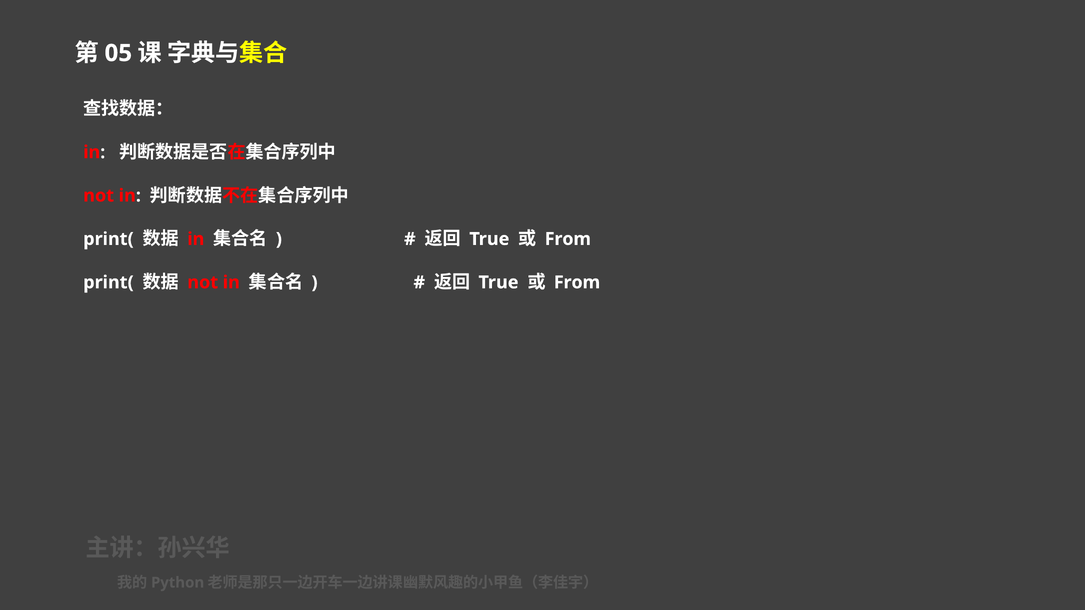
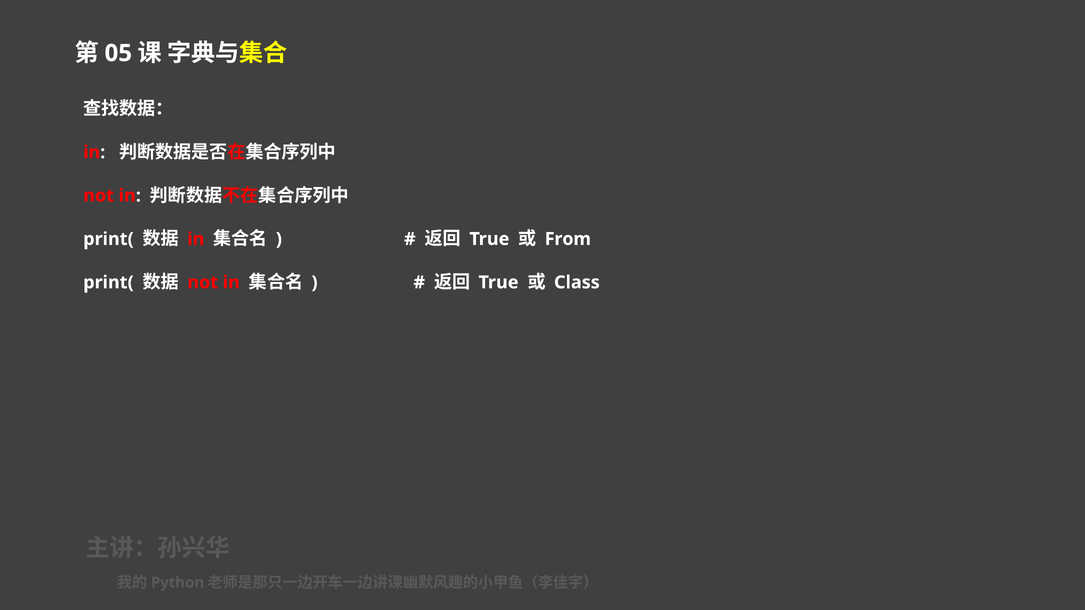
From at (577, 283): From -> Class
